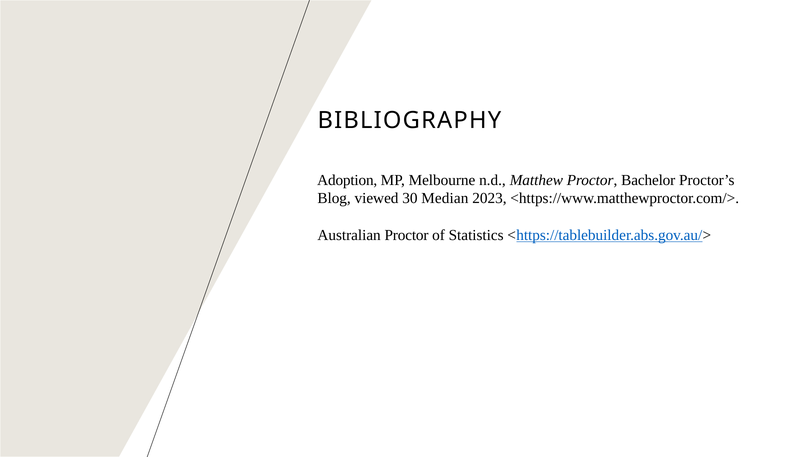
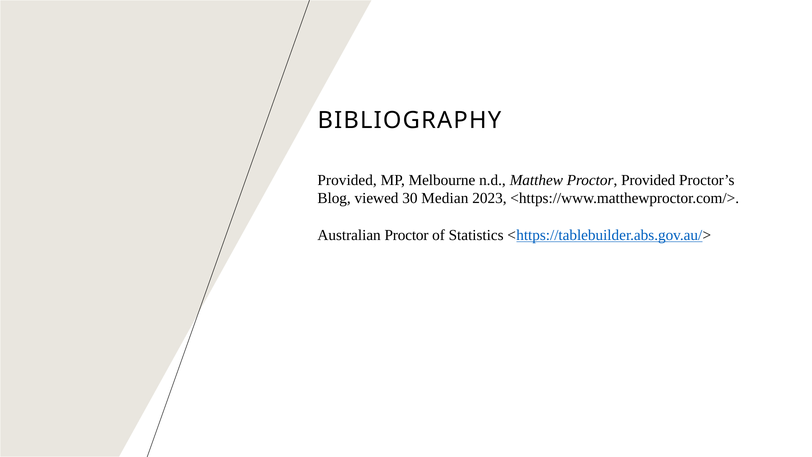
Adoption at (347, 180): Adoption -> Provided
Proctor Bachelor: Bachelor -> Provided
